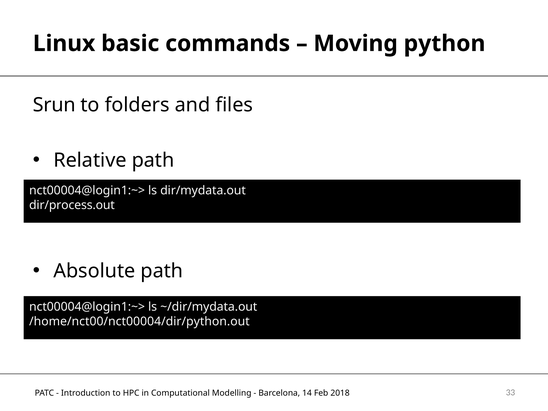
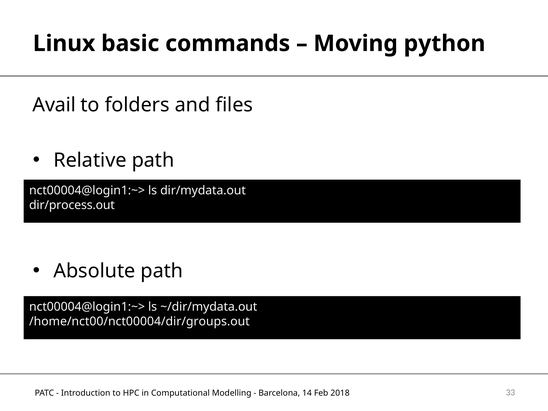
Srun: Srun -> Avail
/home/nct00/nct00004/dir/python.out: /home/nct00/nct00004/dir/python.out -> /home/nct00/nct00004/dir/groups.out
